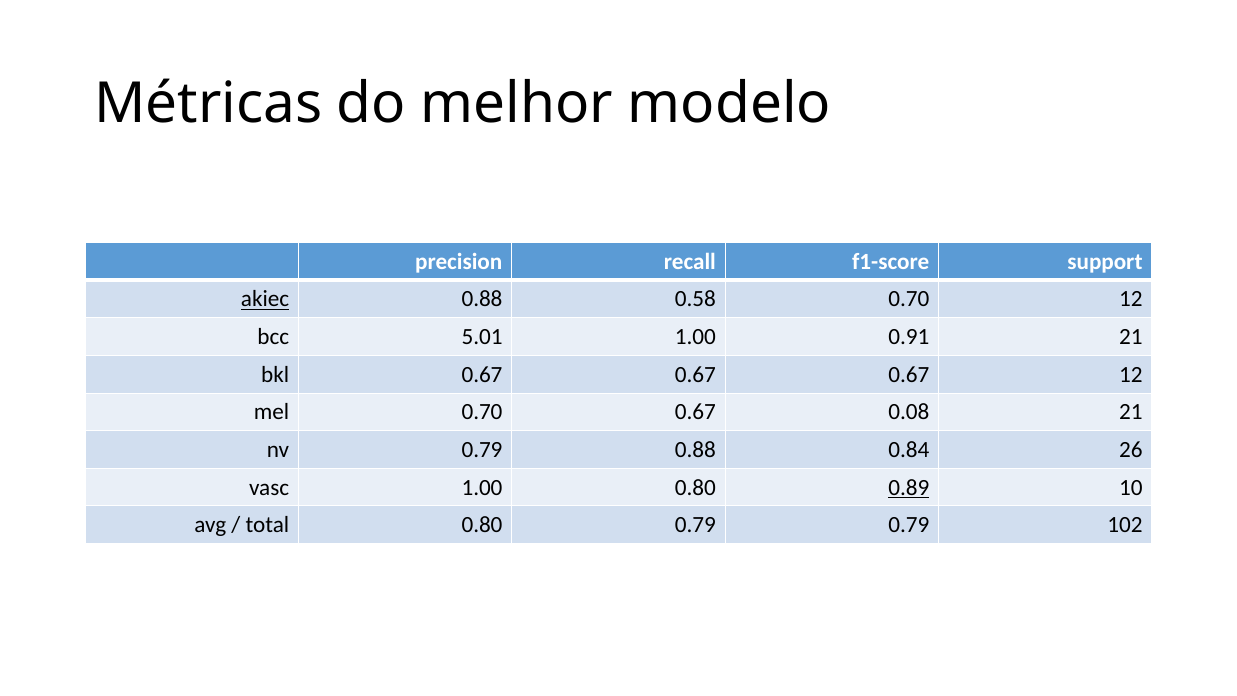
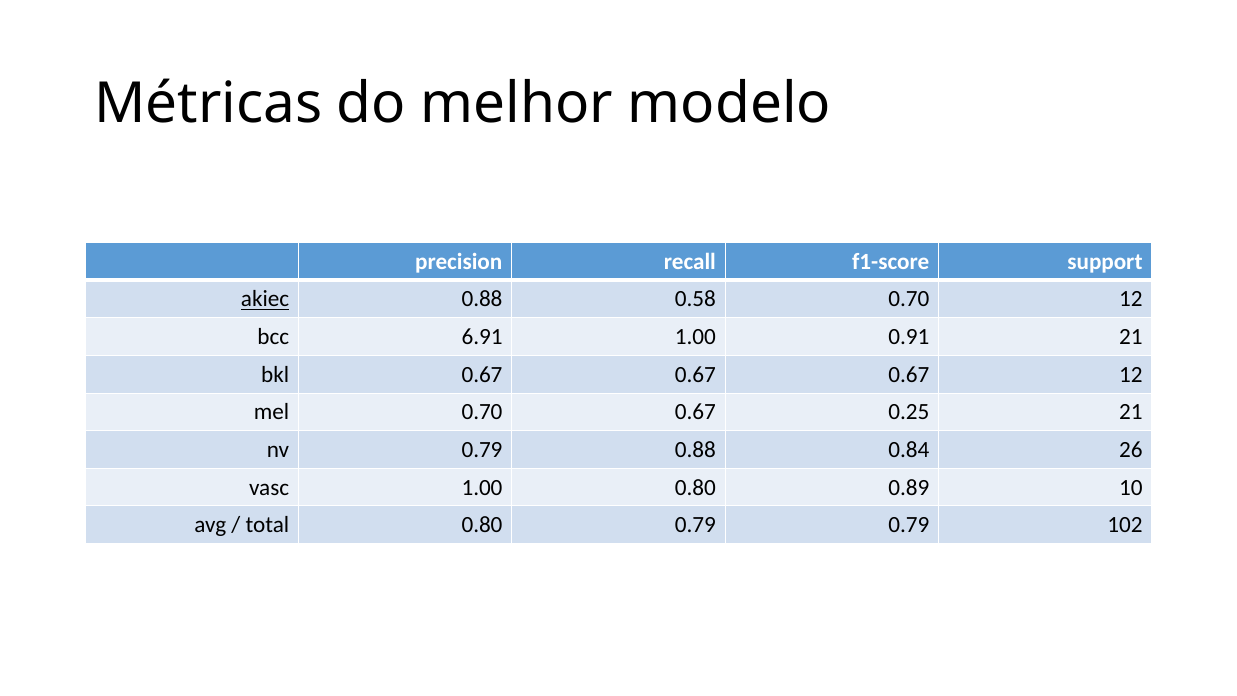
5.01: 5.01 -> 6.91
0.08: 0.08 -> 0.25
0.89 underline: present -> none
